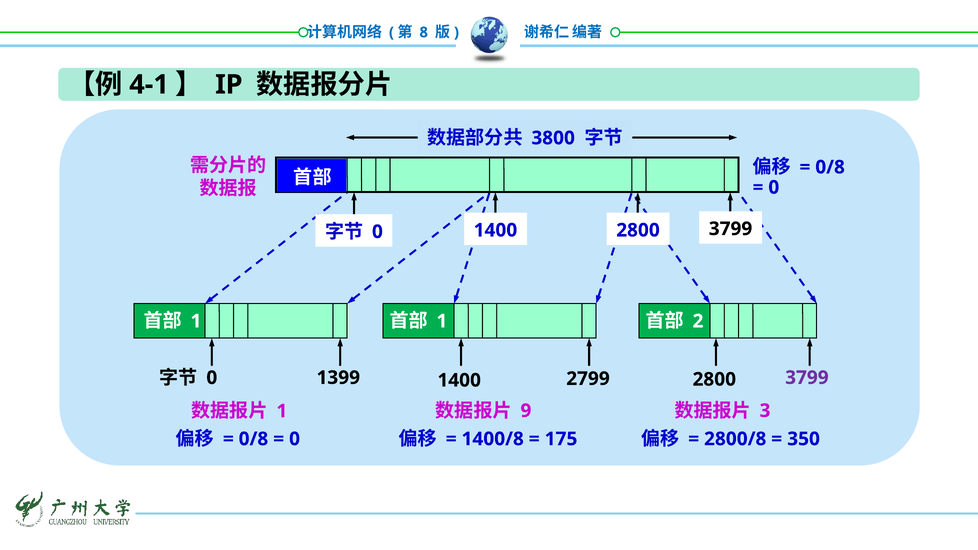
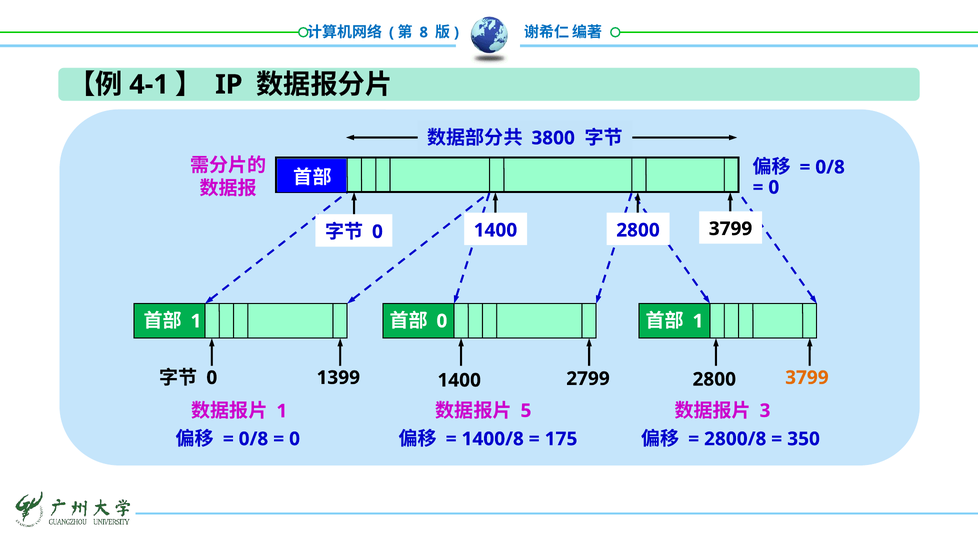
1 at (442, 321): 1 -> 0
2 at (698, 321): 2 -> 1
3799 at (807, 378) colour: purple -> orange
9: 9 -> 5
